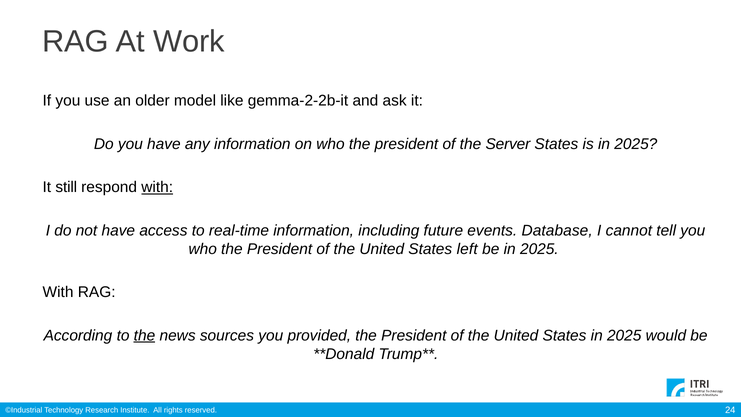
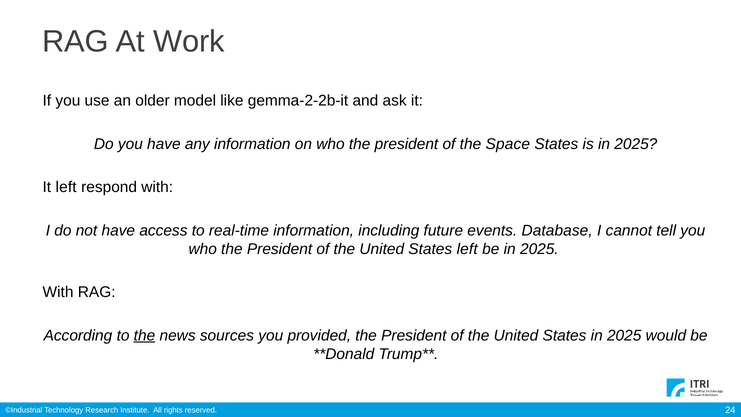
Server: Server -> Space
It still: still -> left
with at (157, 187) underline: present -> none
